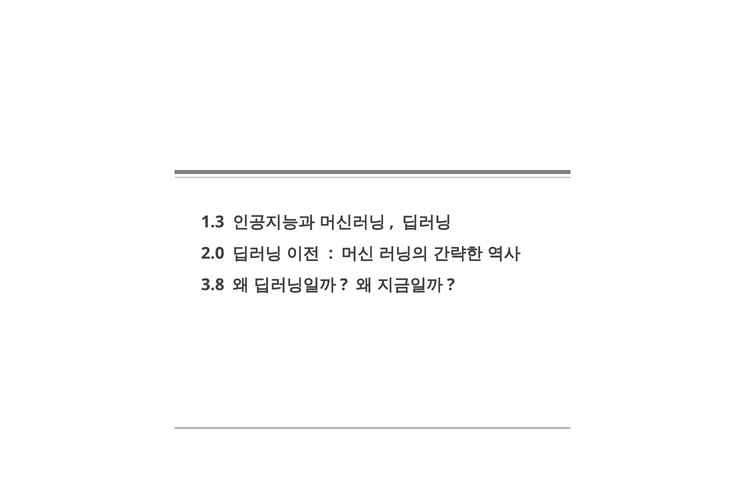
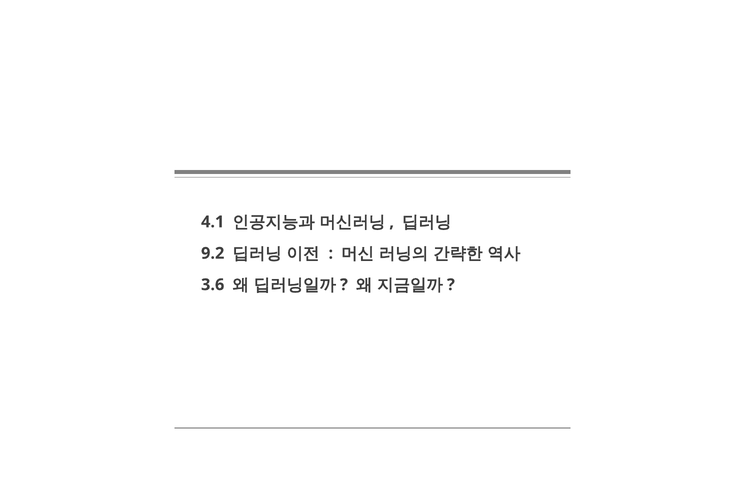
1.3: 1.3 -> 4.1
2.0: 2.0 -> 9.2
3.8: 3.8 -> 3.6
